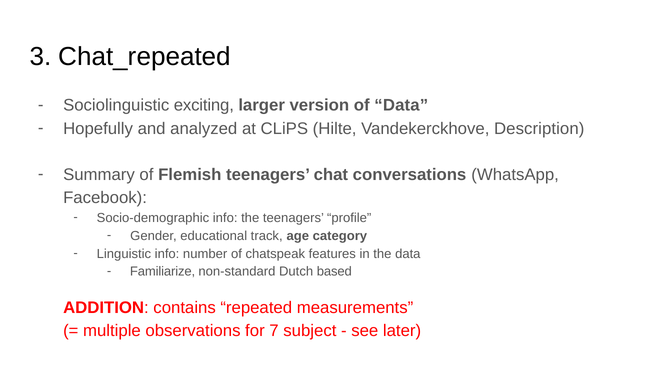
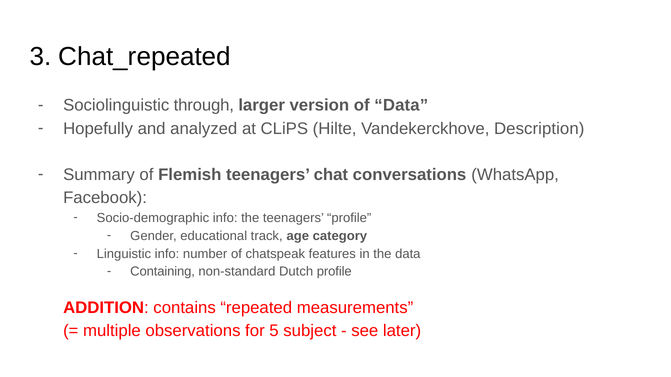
exciting: exciting -> through
Familiarize: Familiarize -> Containing
Dutch based: based -> profile
7: 7 -> 5
